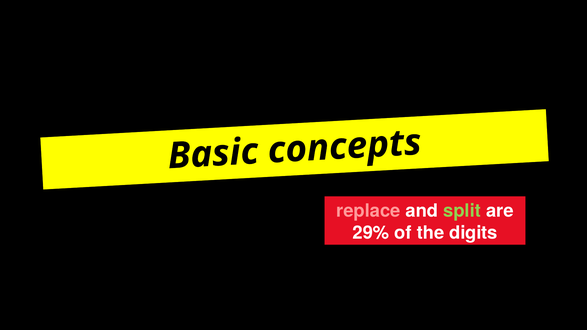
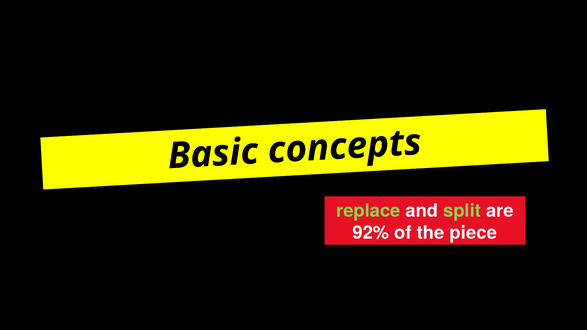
replace colour: pink -> light green
29%: 29% -> 92%
digits: digits -> piece
